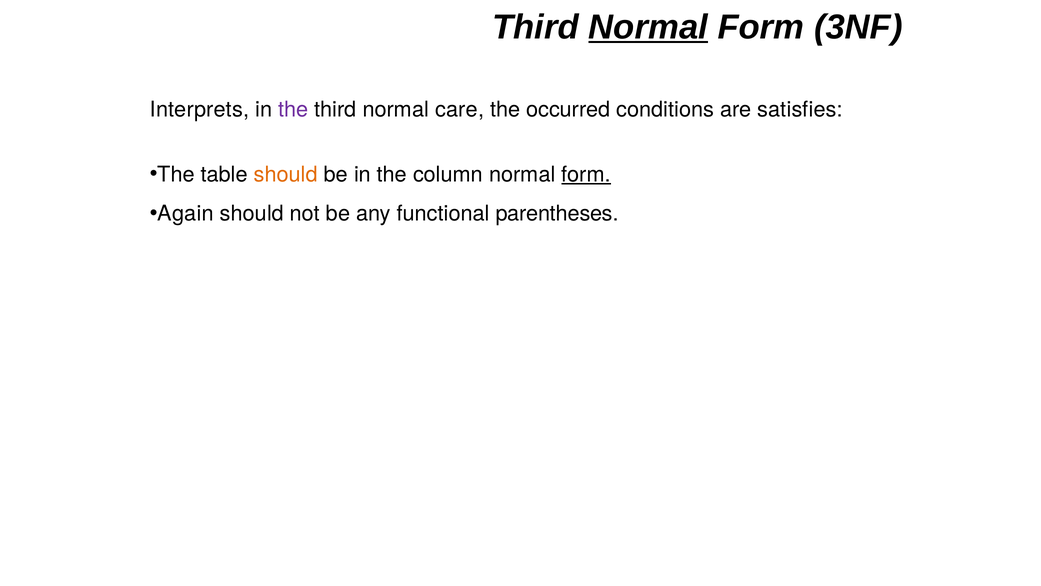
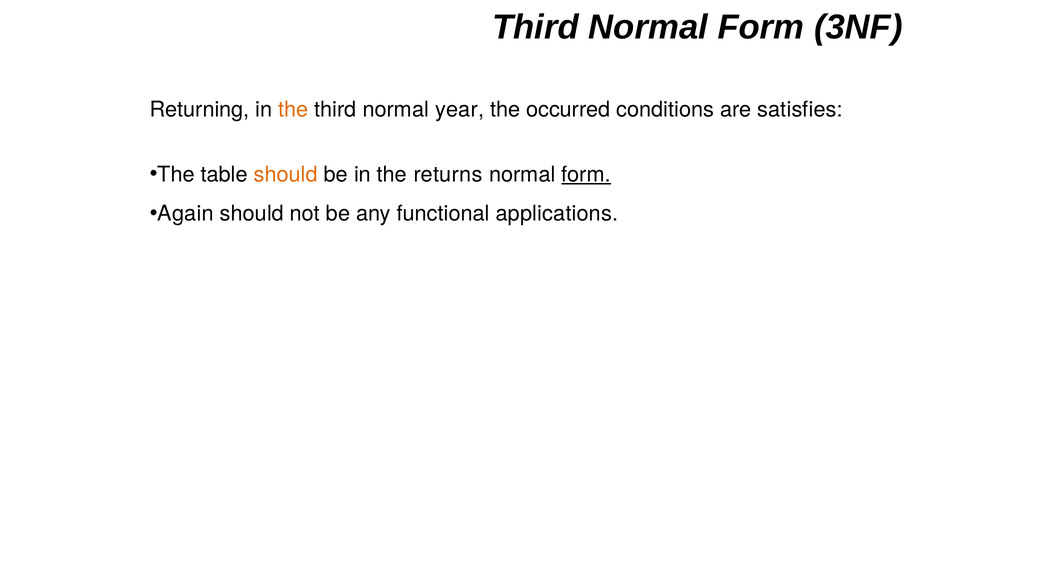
Normal at (648, 27) underline: present -> none
Interprets: Interprets -> Returning
the at (293, 109) colour: purple -> orange
care: care -> year
column: column -> returns
parentheses: parentheses -> applications
